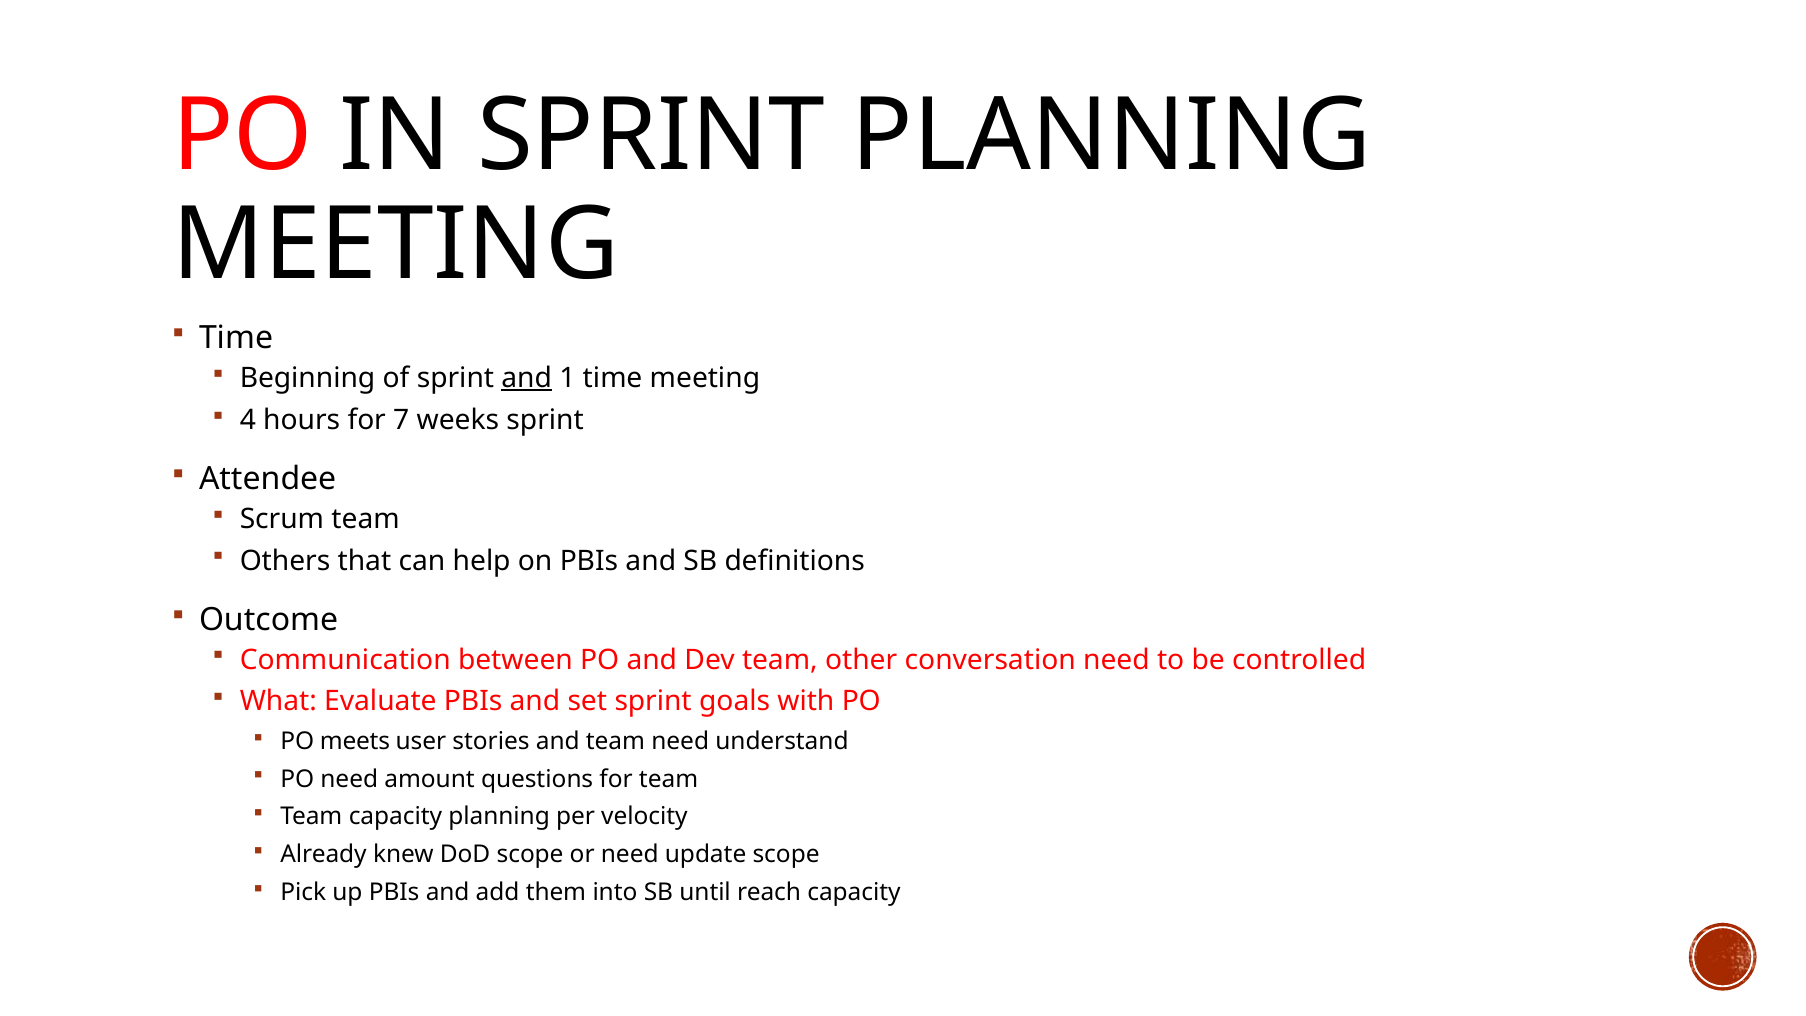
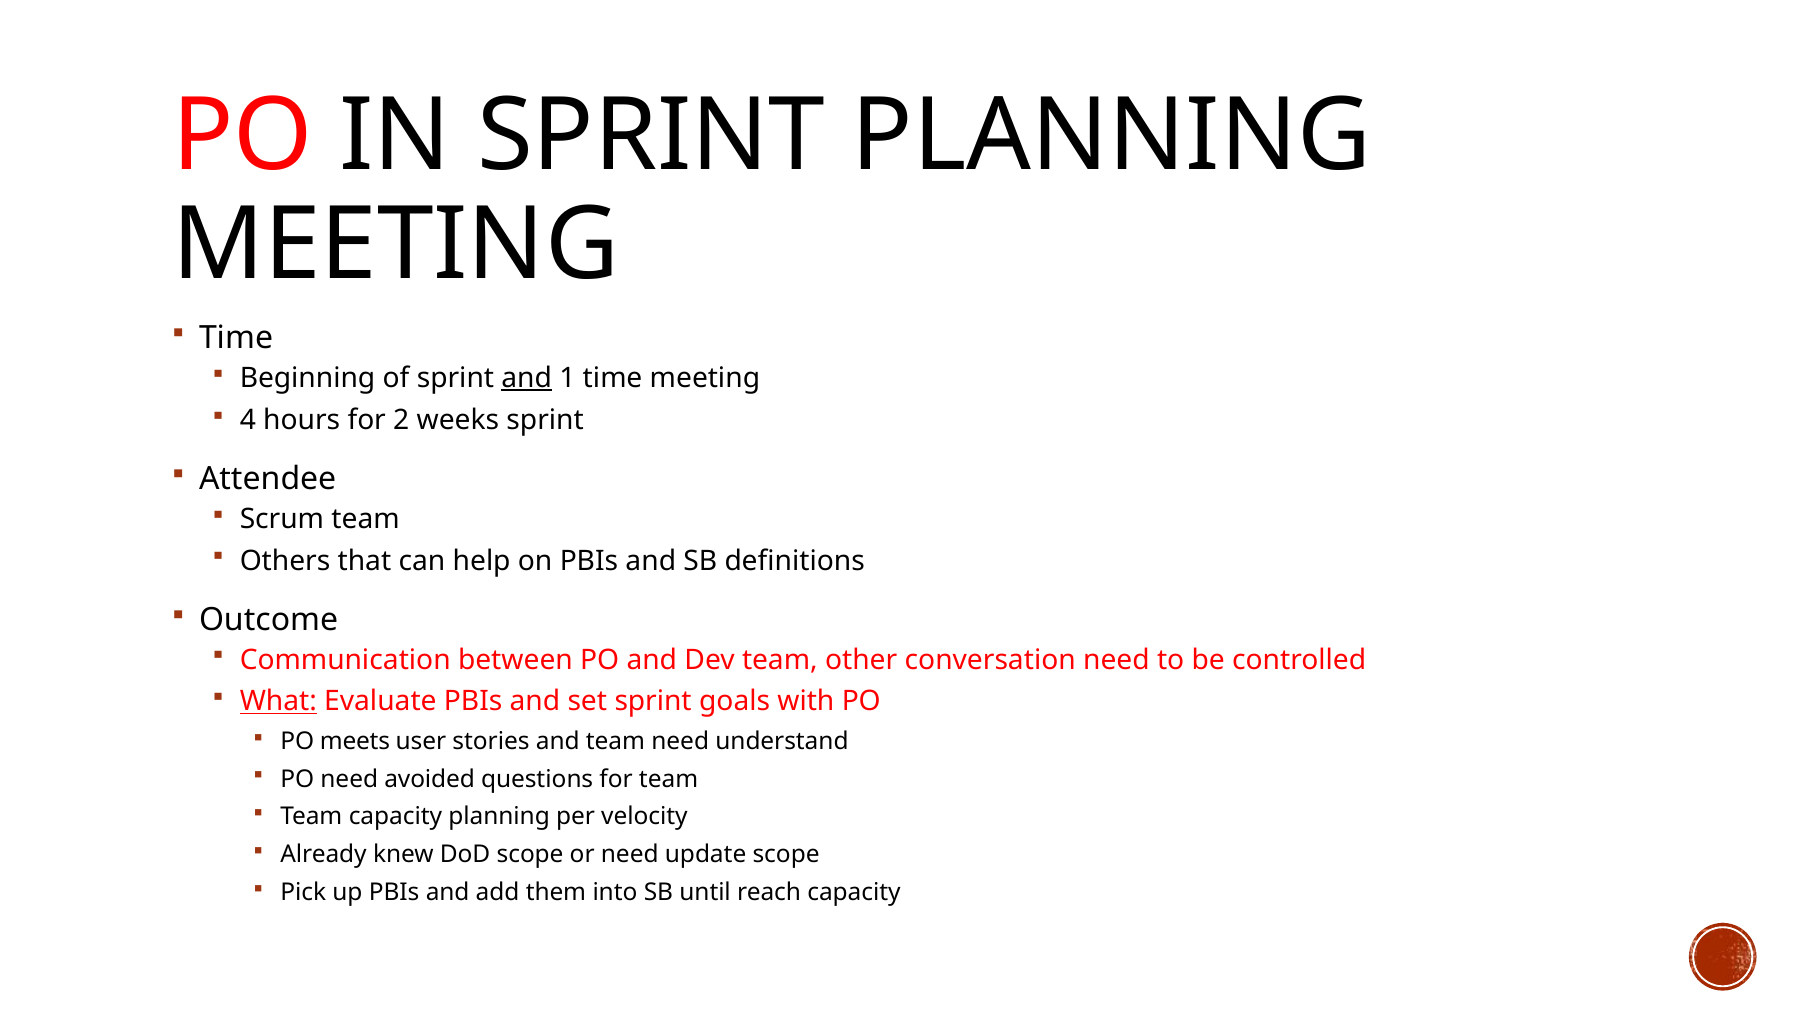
7: 7 -> 2
What underline: none -> present
amount: amount -> avoided
